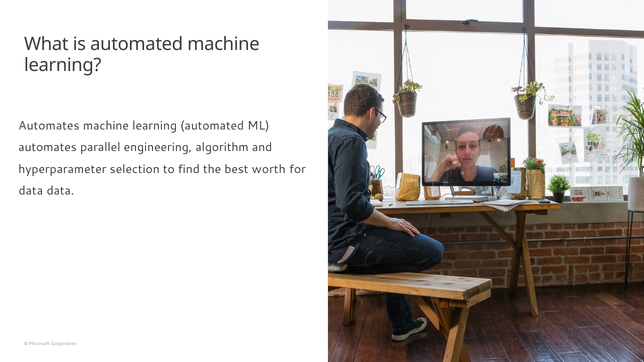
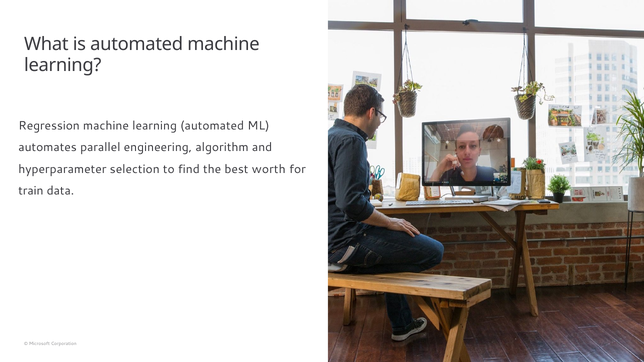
Automates at (49, 126): Automates -> Regression
data at (31, 191): data -> train
